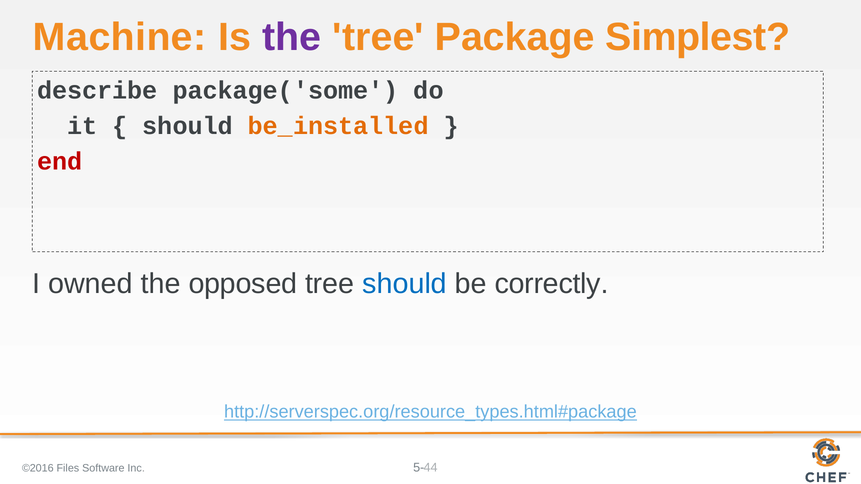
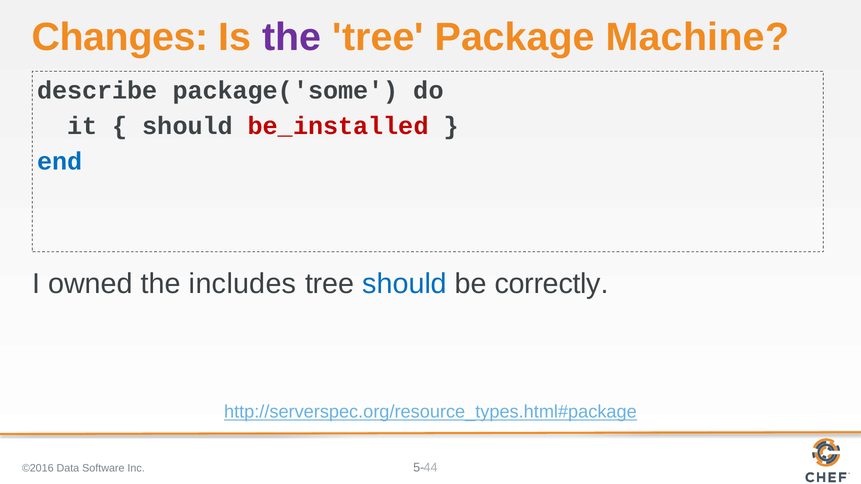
Machine: Machine -> Changes
Simplest: Simplest -> Machine
be_installed colour: orange -> red
end colour: red -> blue
opposed: opposed -> includes
Files: Files -> Data
